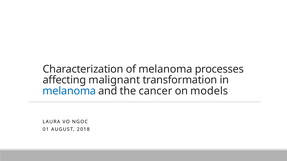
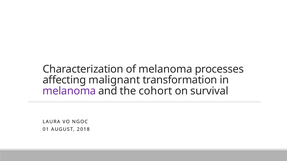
melanoma at (69, 91) colour: blue -> purple
cancer: cancer -> cohort
models: models -> survival
